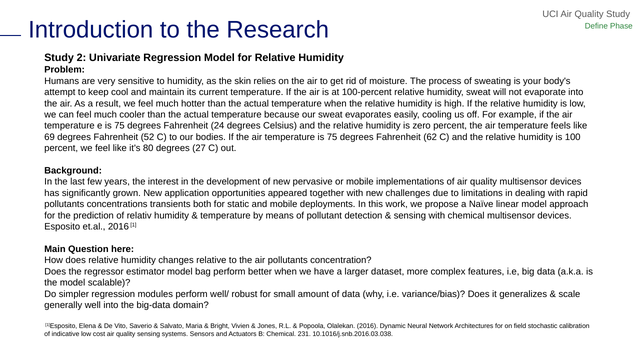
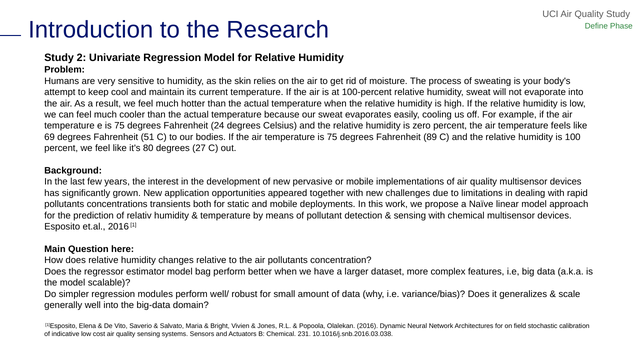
52: 52 -> 51
62: 62 -> 89
